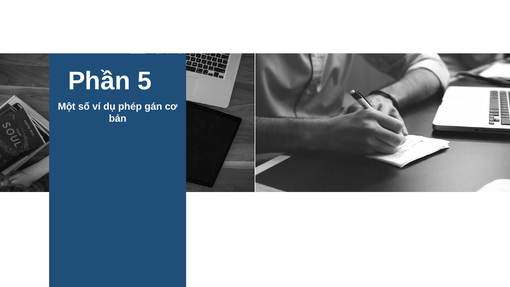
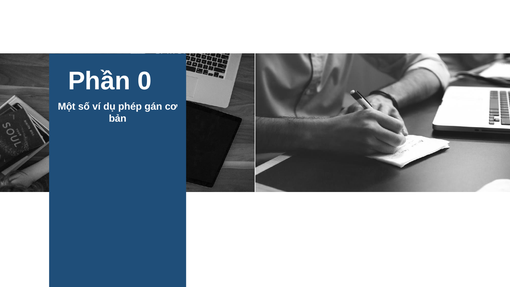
5: 5 -> 0
